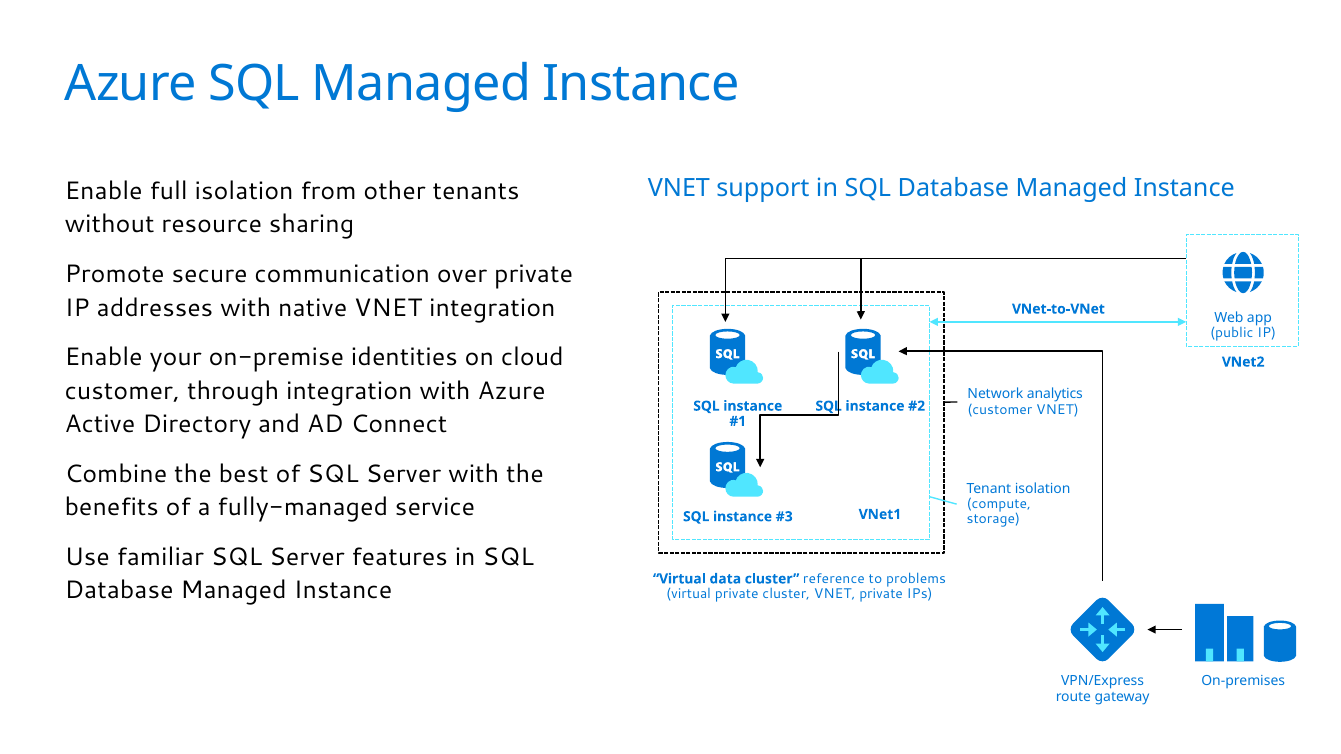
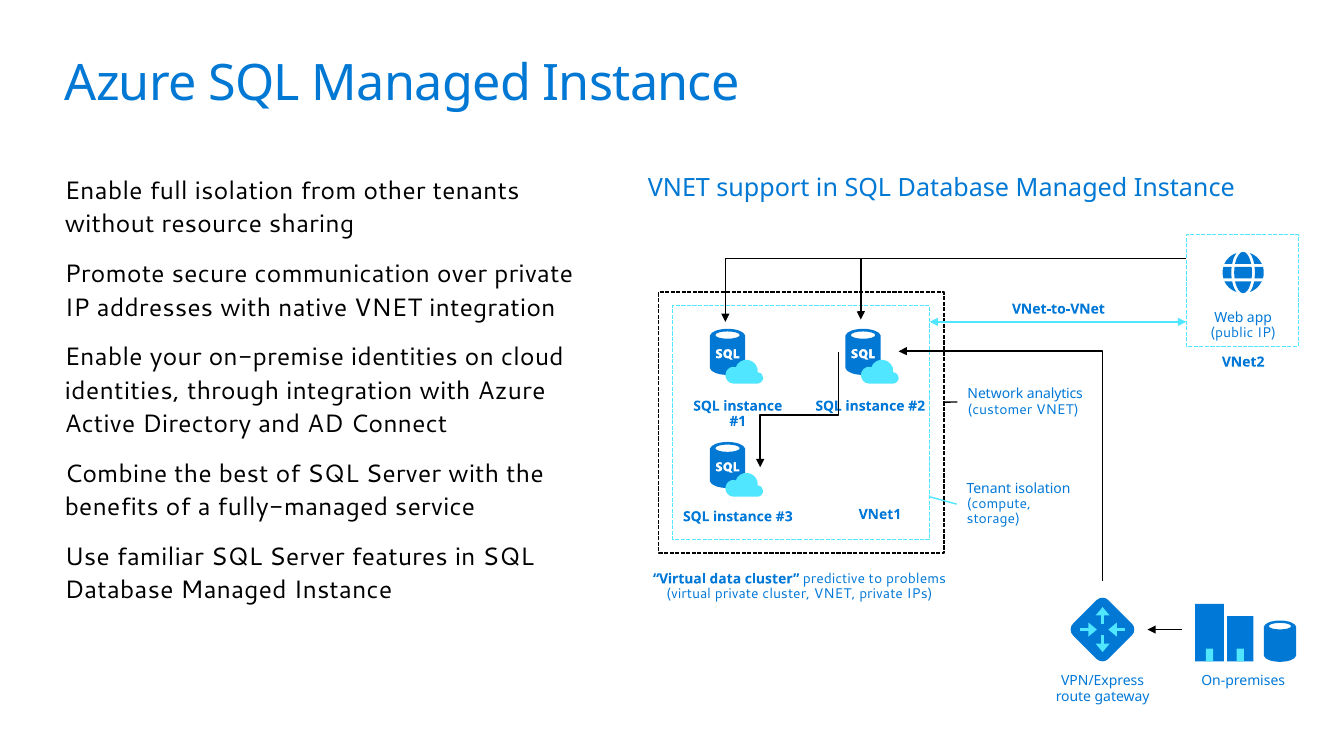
customer at (122, 391): customer -> identities
reference: reference -> predictive
